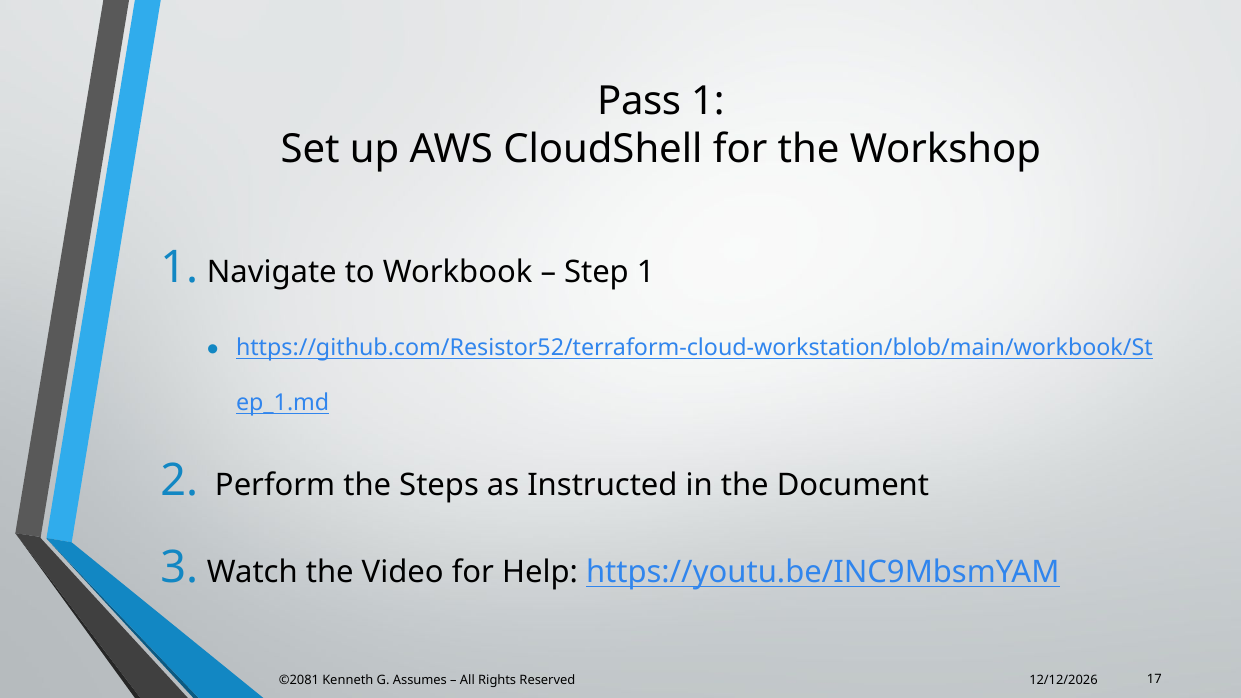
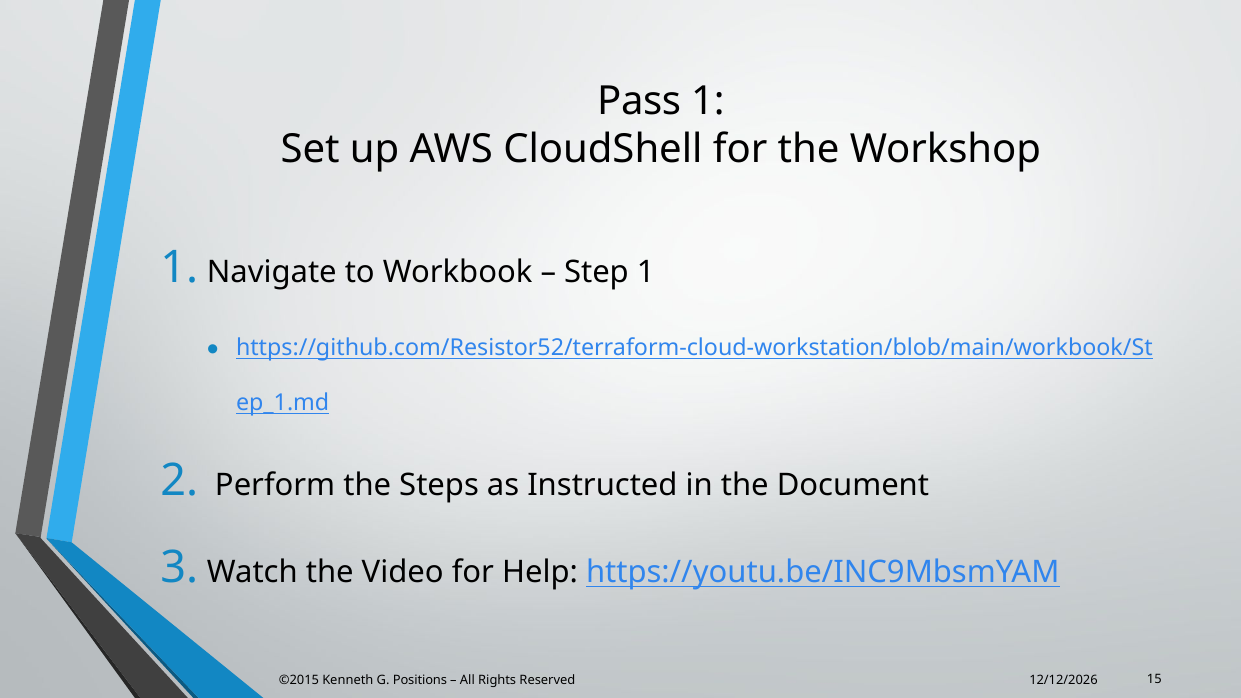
©2081: ©2081 -> ©2015
Assumes: Assumes -> Positions
17: 17 -> 15
